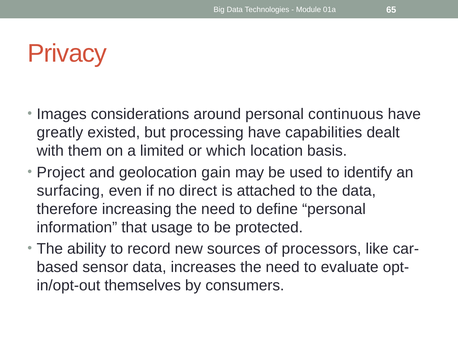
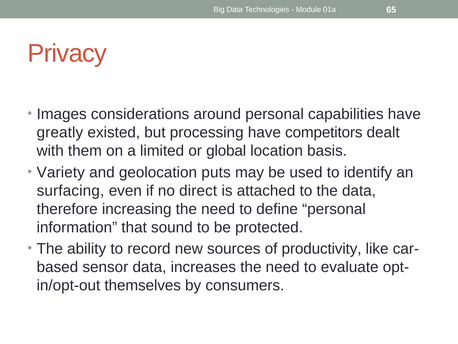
continuous: continuous -> capabilities
capabilities: capabilities -> competitors
which: which -> global
Project: Project -> Variety
gain: gain -> puts
usage: usage -> sound
processors: processors -> productivity
